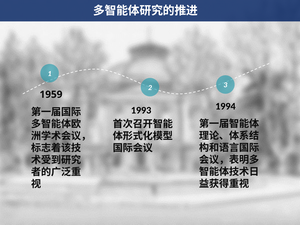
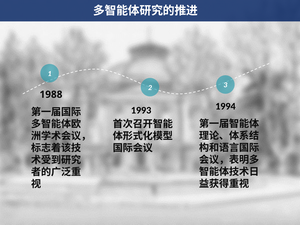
1959: 1959 -> 1988
